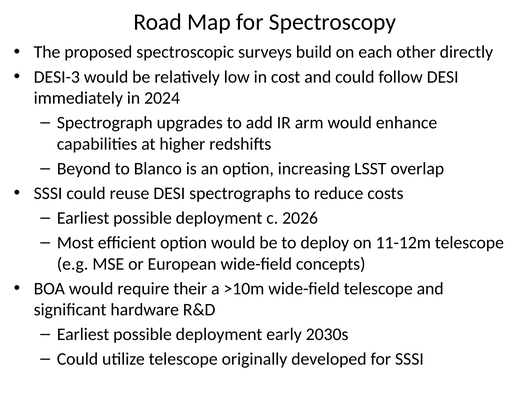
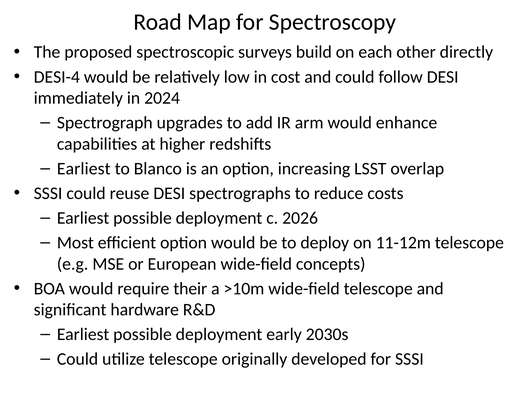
DESI-3: DESI-3 -> DESI-4
Beyond at (84, 169): Beyond -> Earliest
